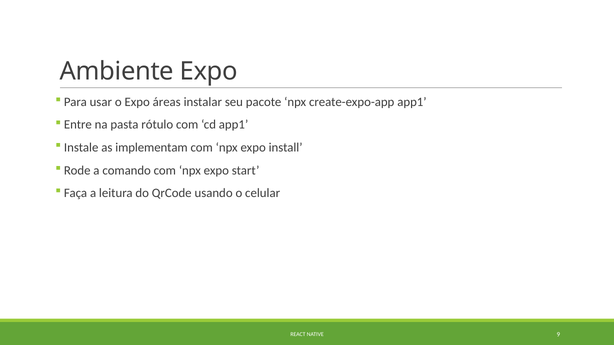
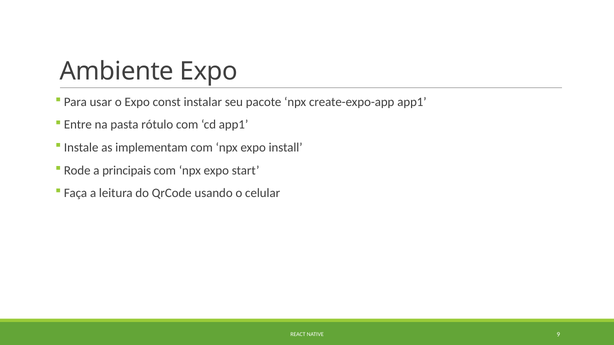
áreas: áreas -> const
comando: comando -> principais
